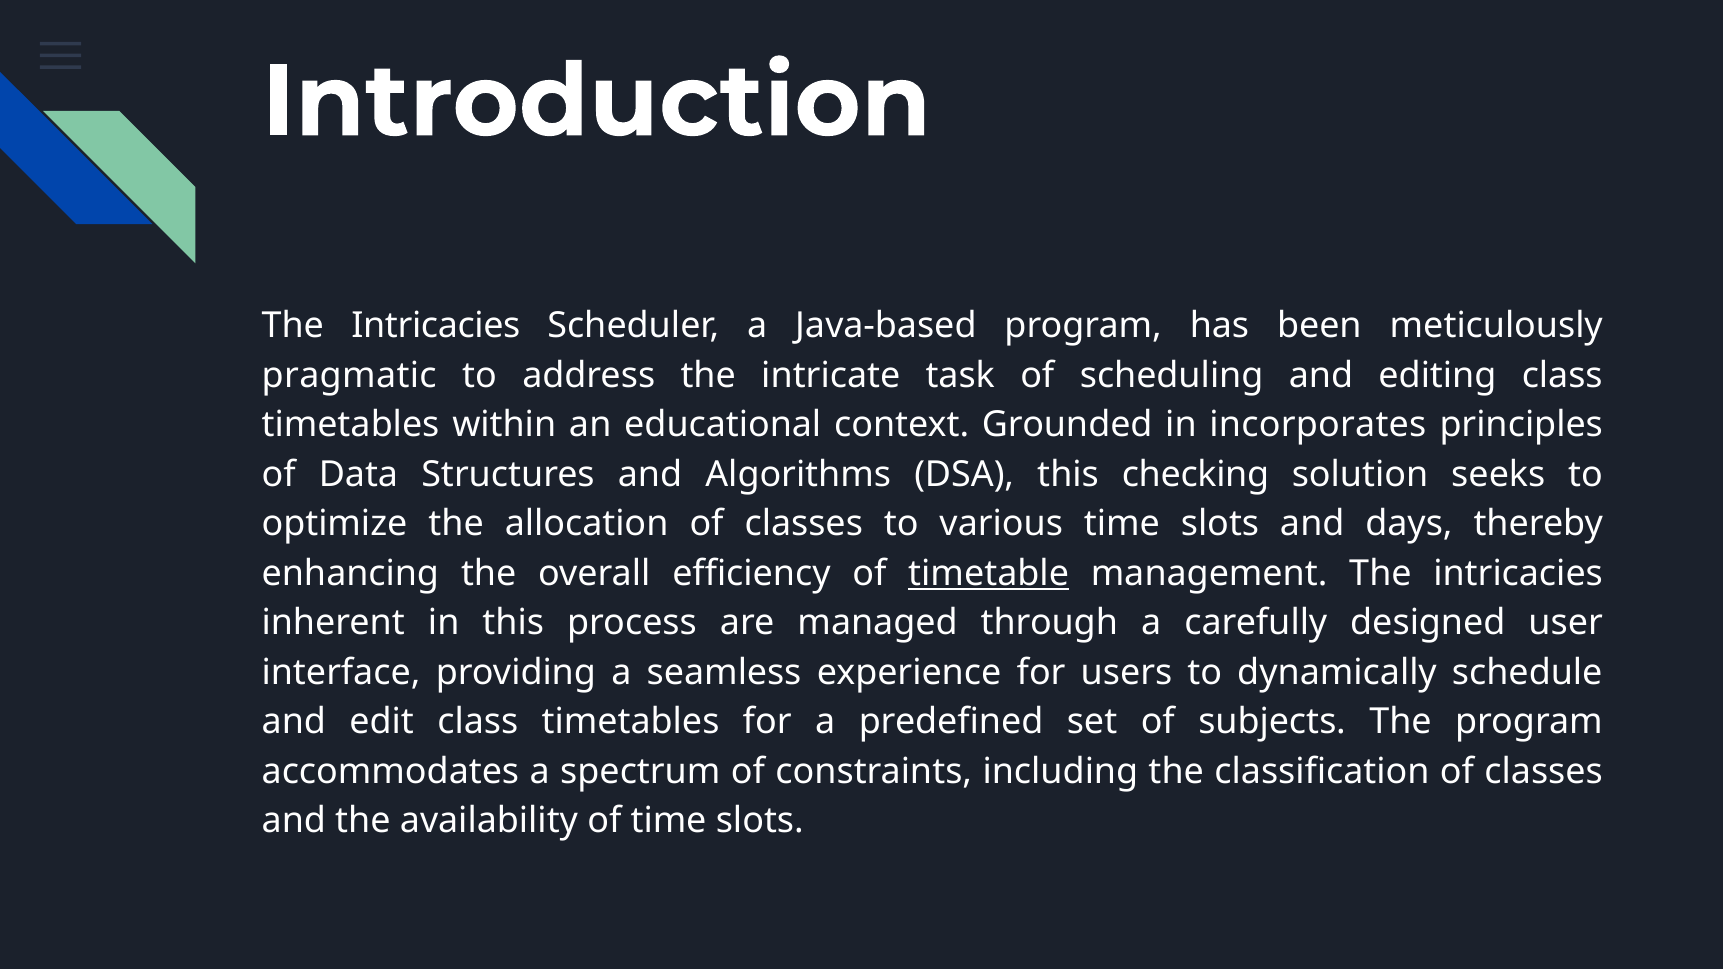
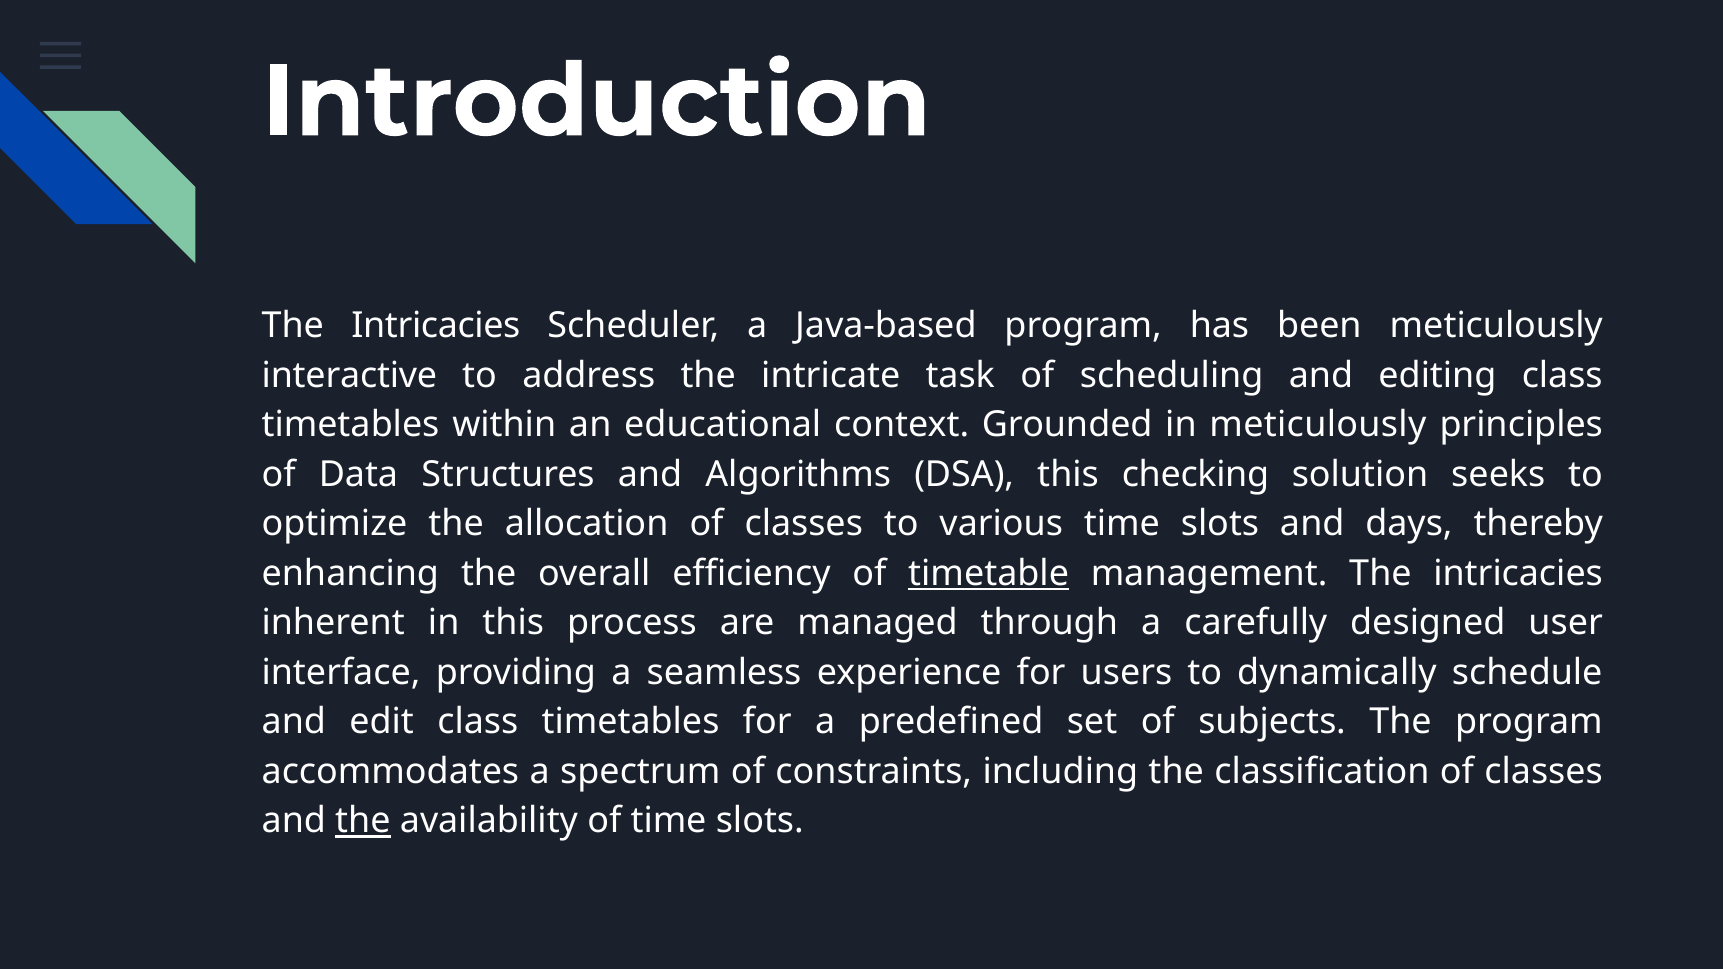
pragmatic: pragmatic -> interactive
in incorporates: incorporates -> meticulously
the at (363, 821) underline: none -> present
